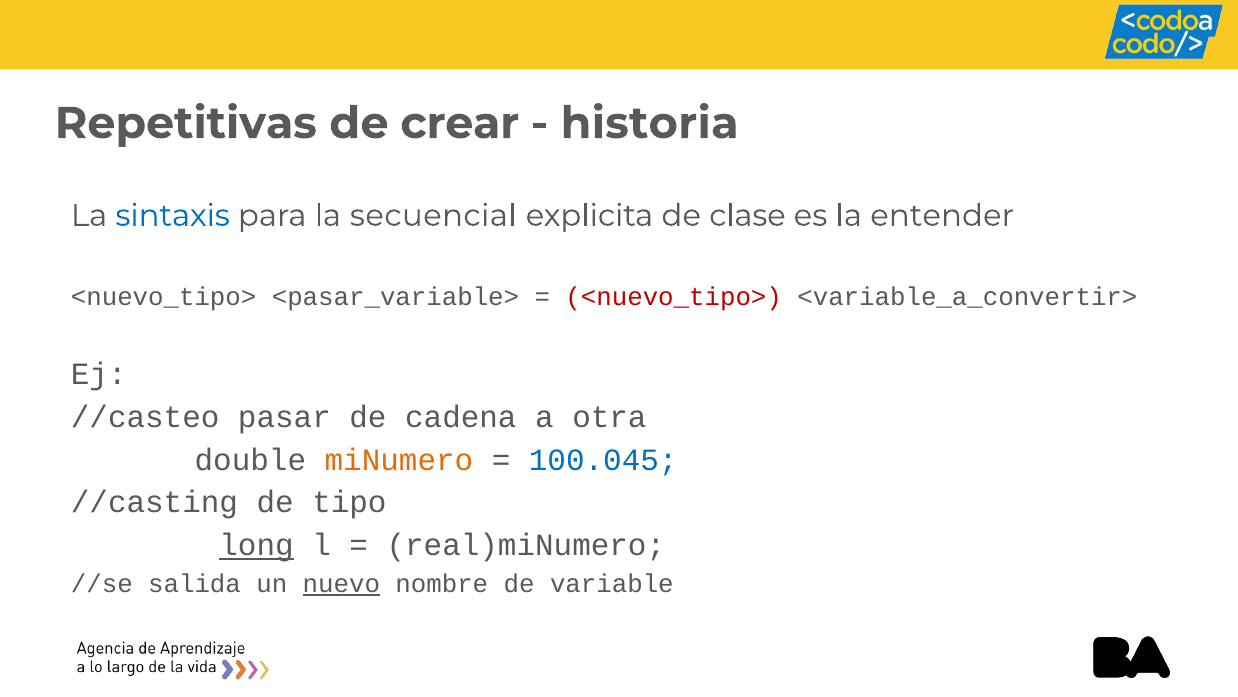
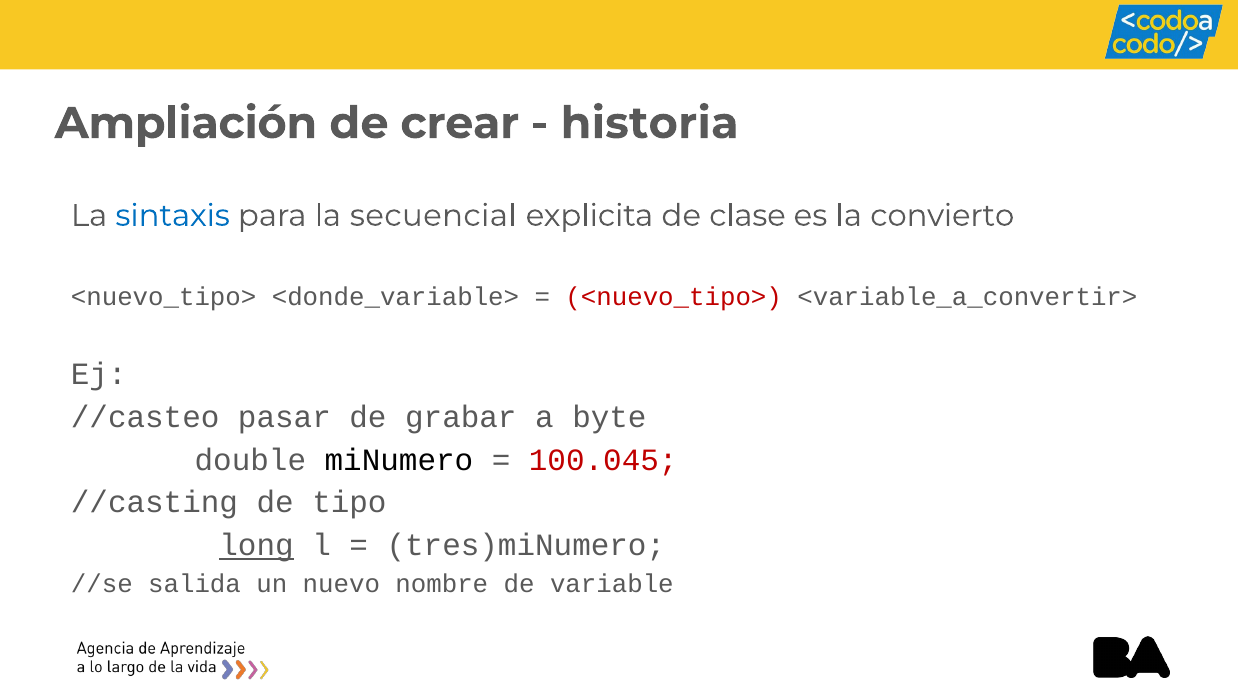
Repetitivas: Repetitivas -> Ampliación
entender: entender -> convierto
<pasar_variable>: <pasar_variable> -> <donde_variable>
cadena: cadena -> grabar
otra: otra -> byte
miNumero colour: orange -> black
100.045 colour: blue -> red
real)miNumero: real)miNumero -> tres)miNumero
nuevo underline: present -> none
